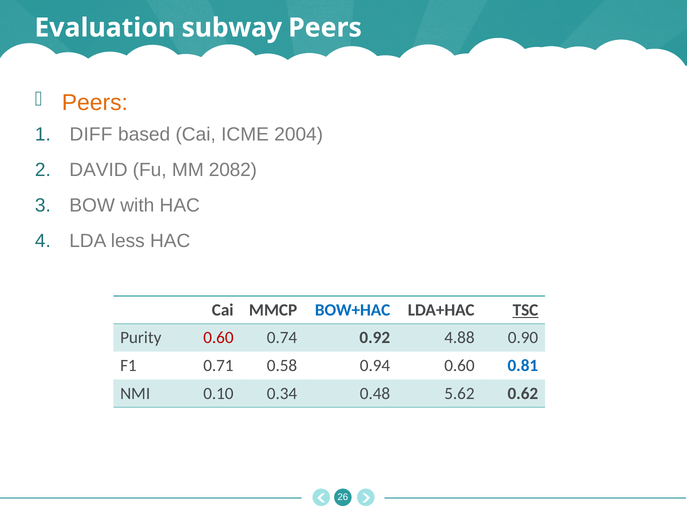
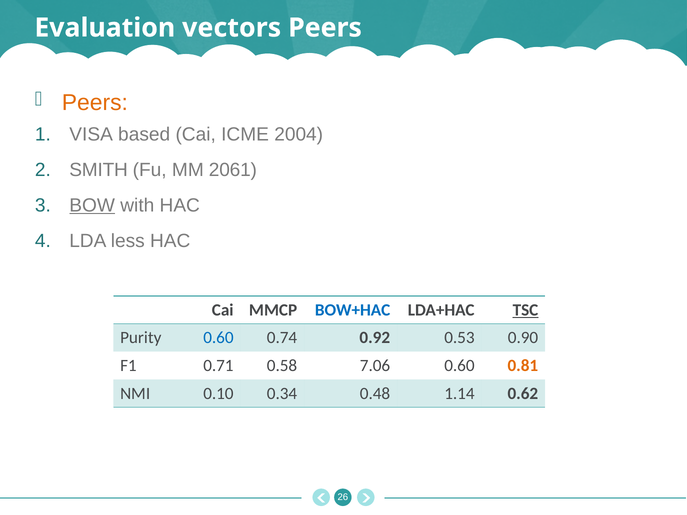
subway: subway -> vectors
DIFF: DIFF -> VISA
DAVID: DAVID -> SMITH
2082: 2082 -> 2061
BOW underline: none -> present
0.60 at (218, 338) colour: red -> blue
4.88: 4.88 -> 0.53
0.94: 0.94 -> 7.06
0.81 colour: blue -> orange
5.62: 5.62 -> 1.14
